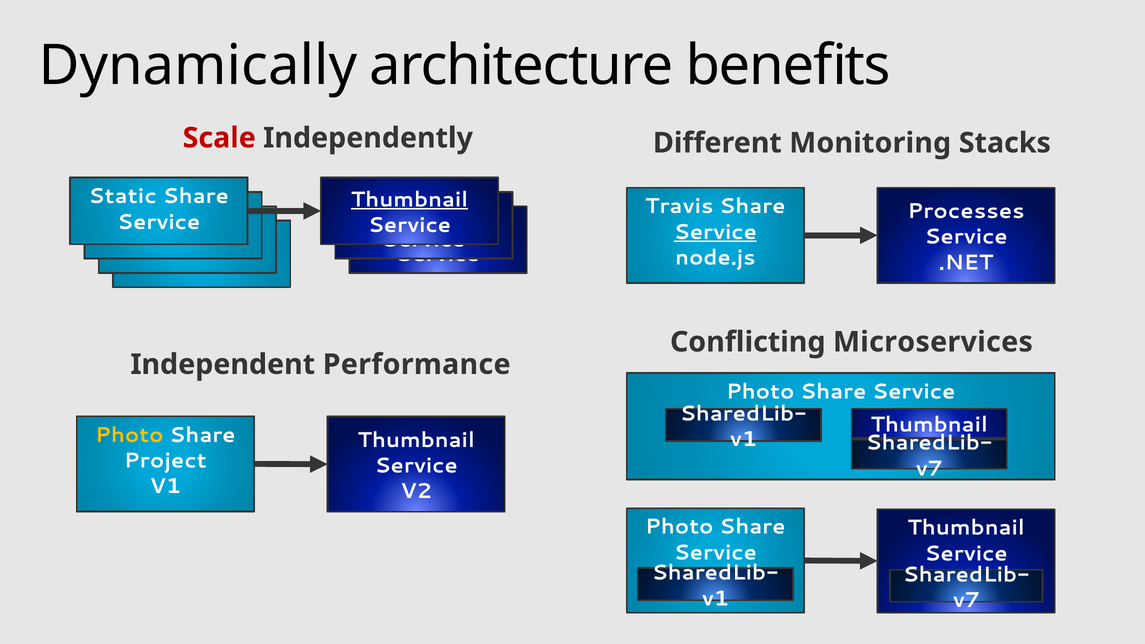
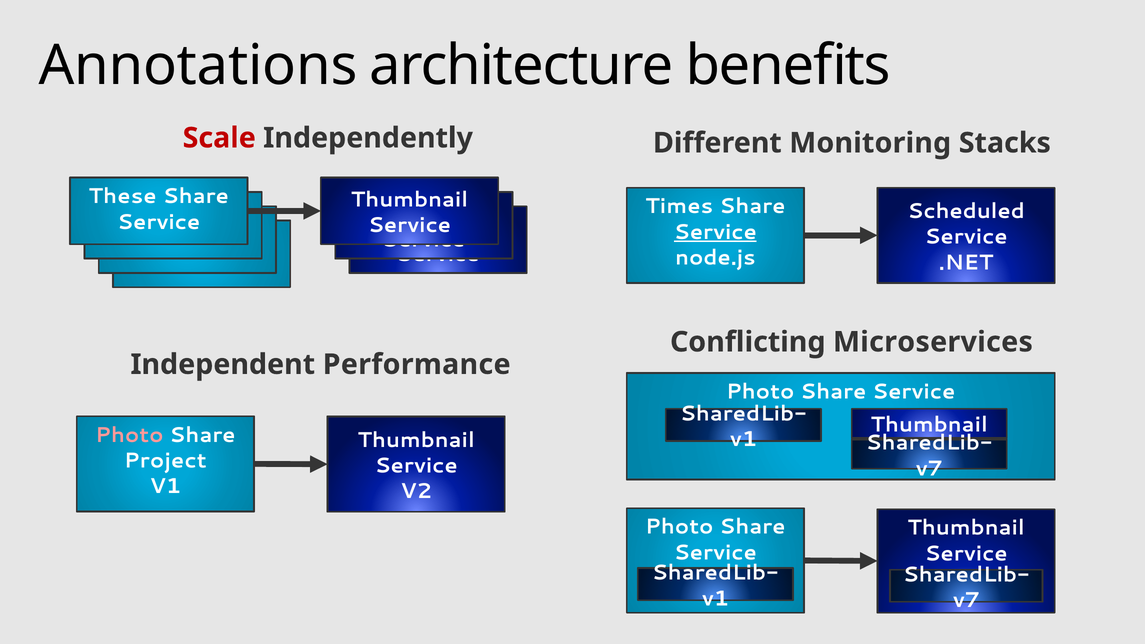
Dynamically: Dynamically -> Annotations
Static: Static -> These
Thumbnail at (409, 200) underline: present -> none
Travis: Travis -> Times
Processes: Processes -> Scheduled
Photo at (129, 435) colour: yellow -> pink
